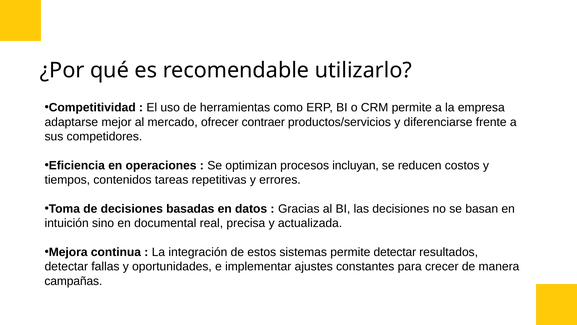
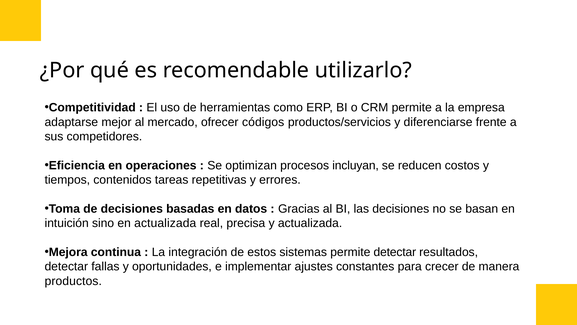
contraer: contraer -> códigos
en documental: documental -> actualizada
campañas: campañas -> productos
